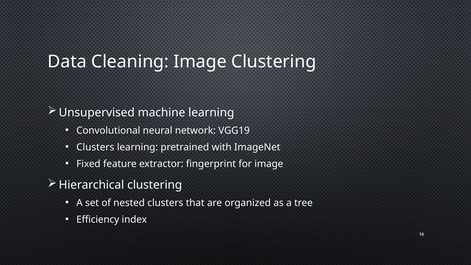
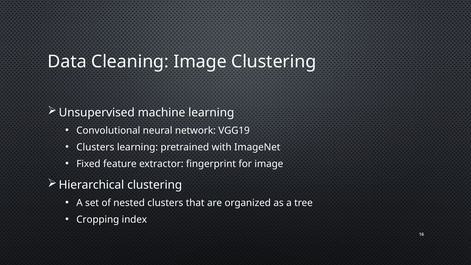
Efficiency: Efficiency -> Cropping
